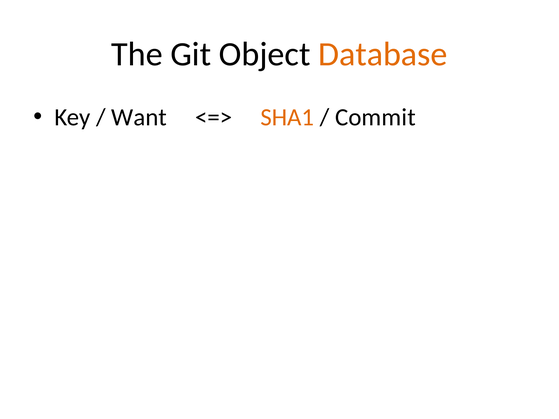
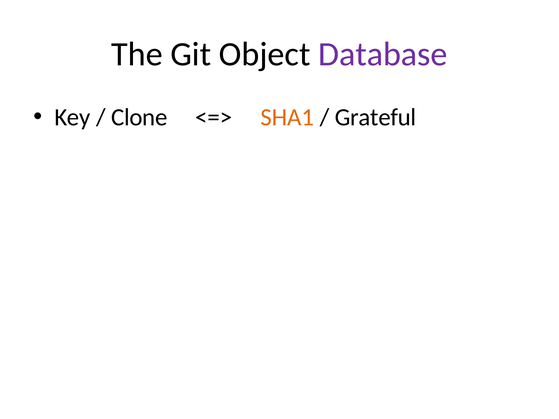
Database colour: orange -> purple
Want: Want -> Clone
Commit: Commit -> Grateful
